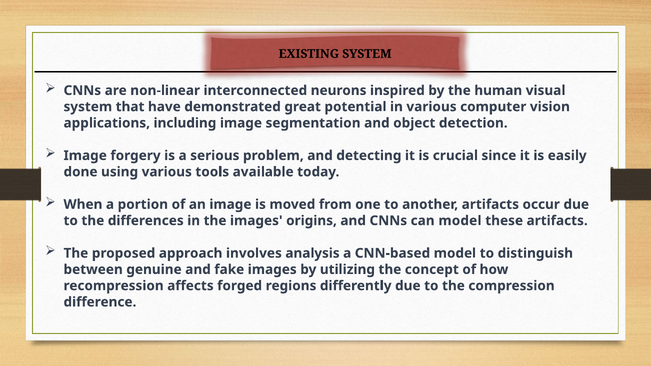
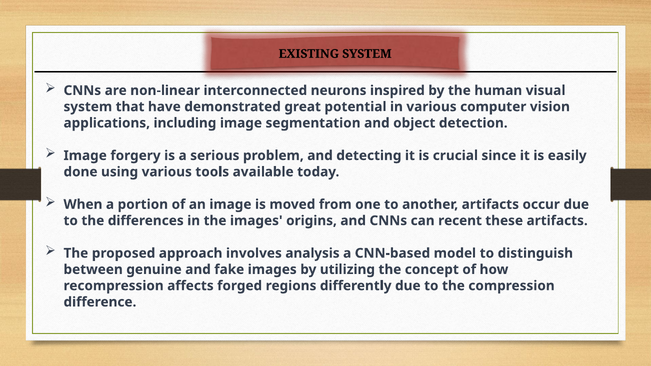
can model: model -> recent
